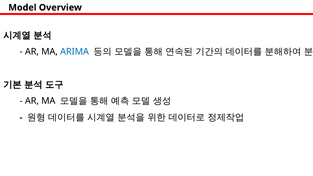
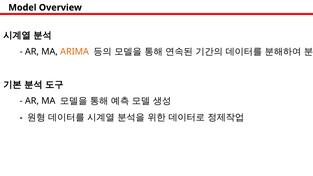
ARIMA colour: blue -> orange
